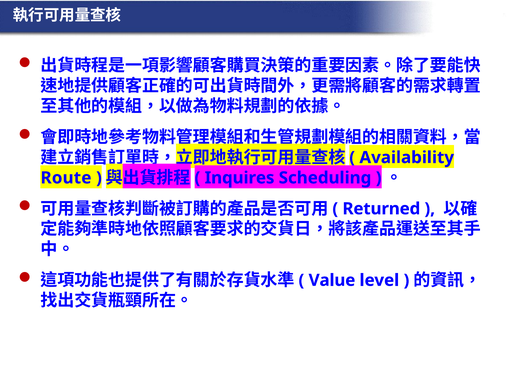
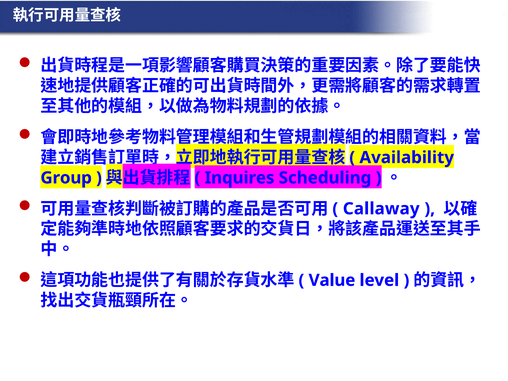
Route: Route -> Group
Returned: Returned -> Callaway
